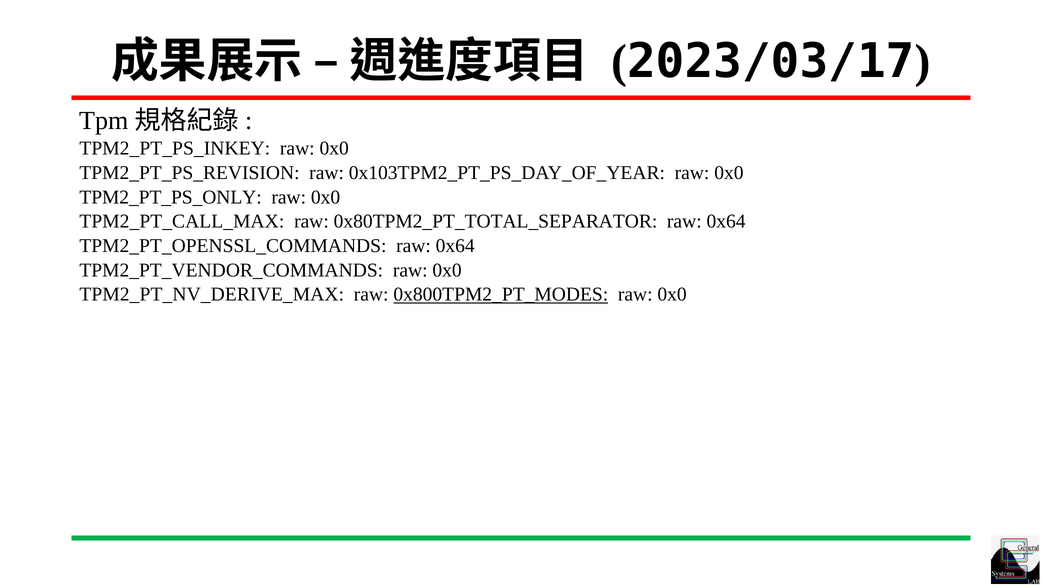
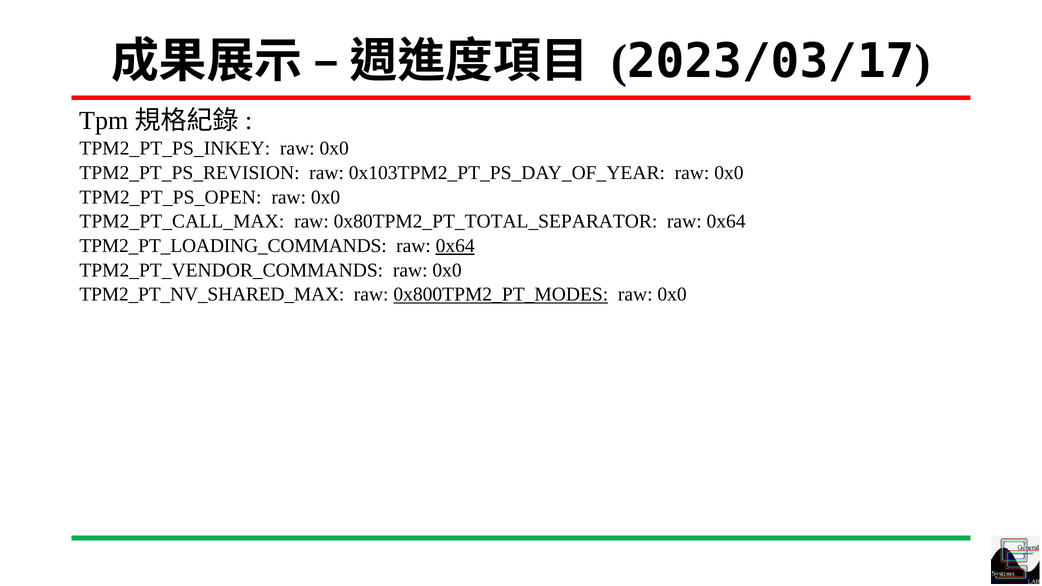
TPM2_PT_PS_ONLY: TPM2_PT_PS_ONLY -> TPM2_PT_PS_OPEN
TPM2_PT_OPENSSL_COMMANDS: TPM2_PT_OPENSSL_COMMANDS -> TPM2_PT_LOADING_COMMANDS
0x64 at (455, 246) underline: none -> present
TPM2_PT_NV_DERIVE_MAX: TPM2_PT_NV_DERIVE_MAX -> TPM2_PT_NV_SHARED_MAX
